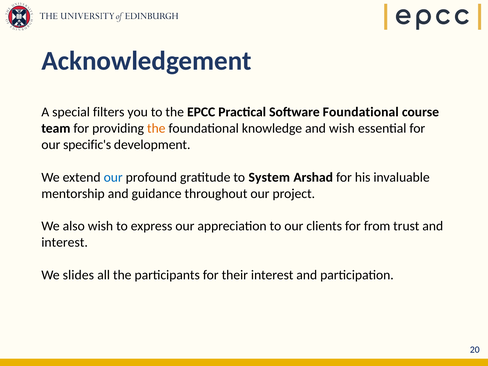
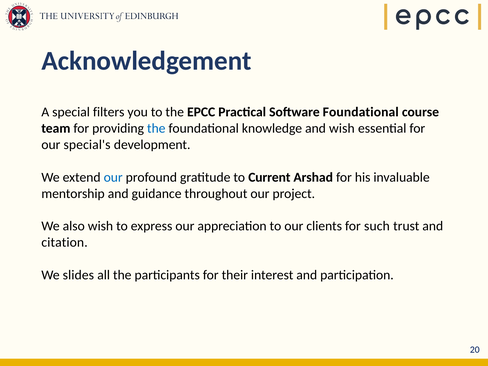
the at (156, 128) colour: orange -> blue
specific's: specific's -> special's
System: System -> Current
from: from -> such
interest at (65, 242): interest -> citation
